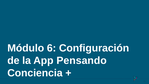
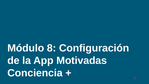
6: 6 -> 8
Pensando: Pensando -> Motivadas
